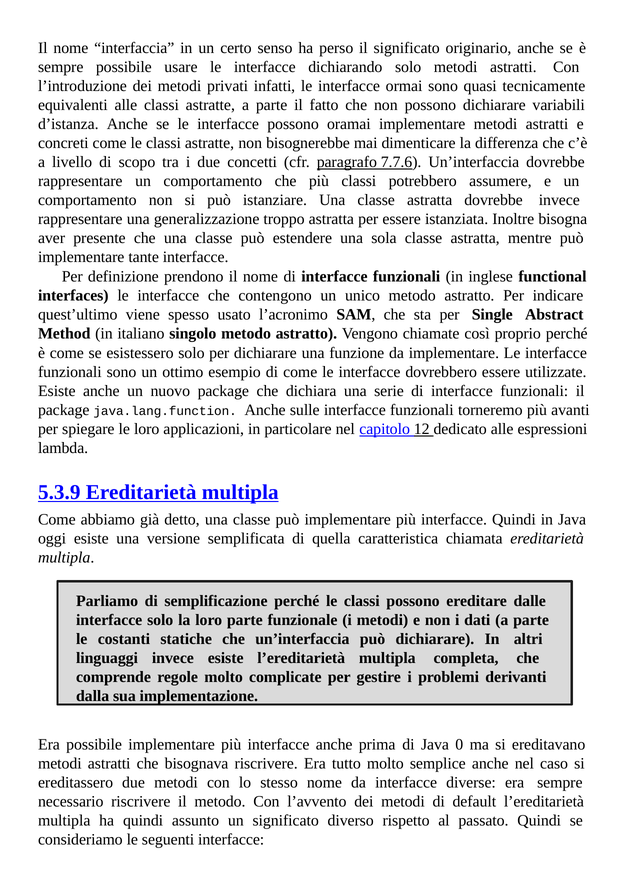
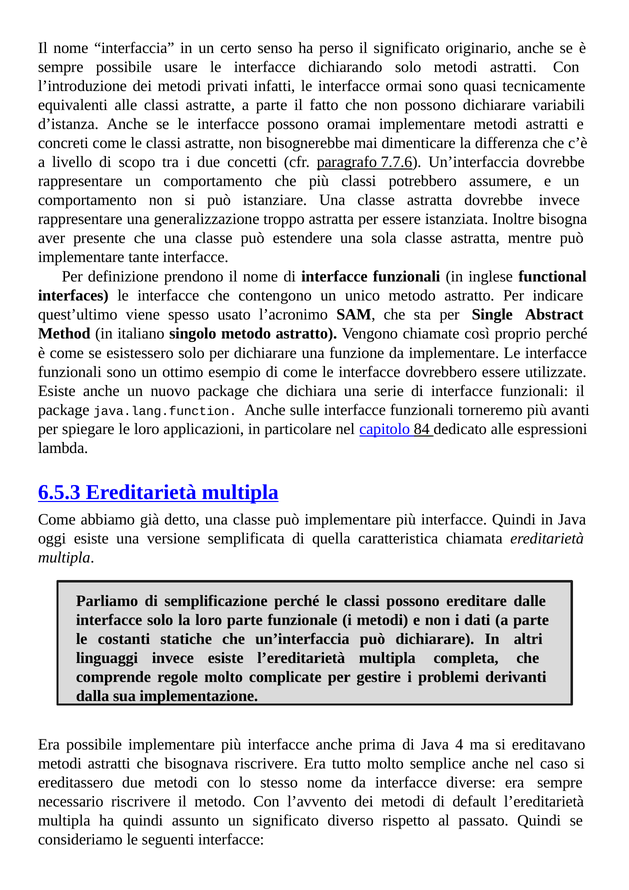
12: 12 -> 84
5.3.9: 5.3.9 -> 6.5.3
0: 0 -> 4
